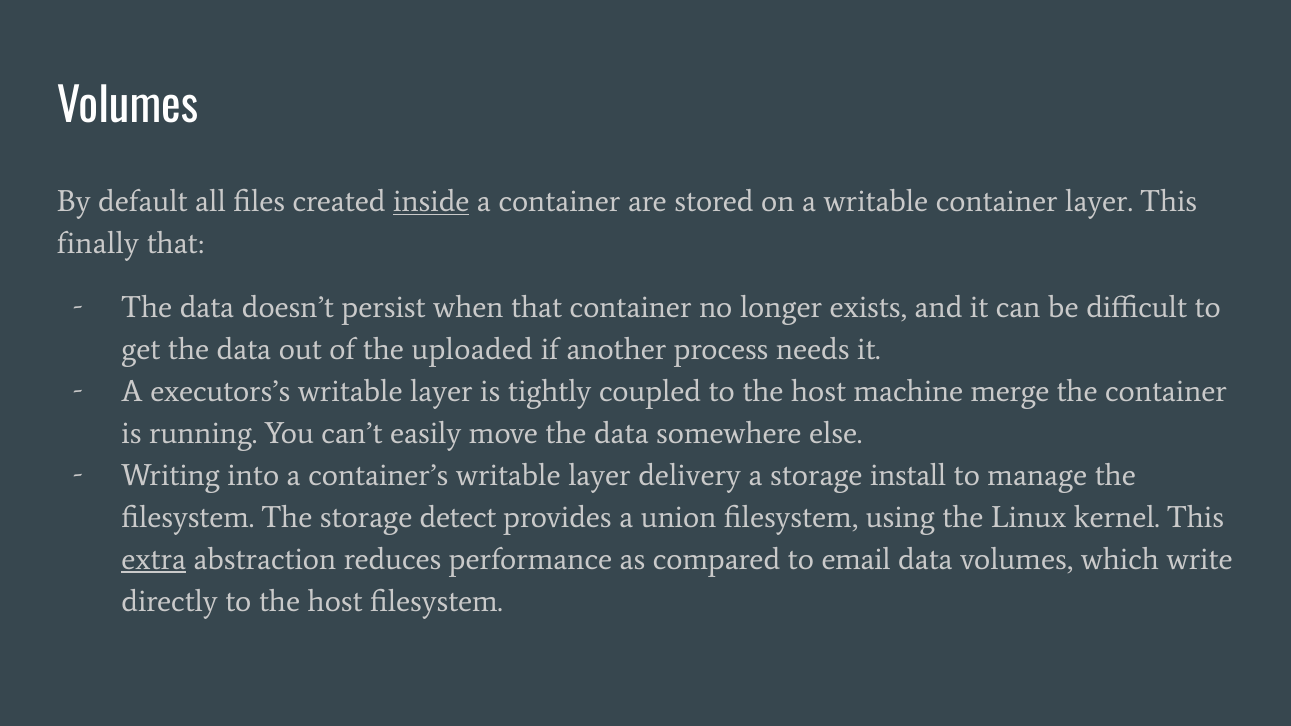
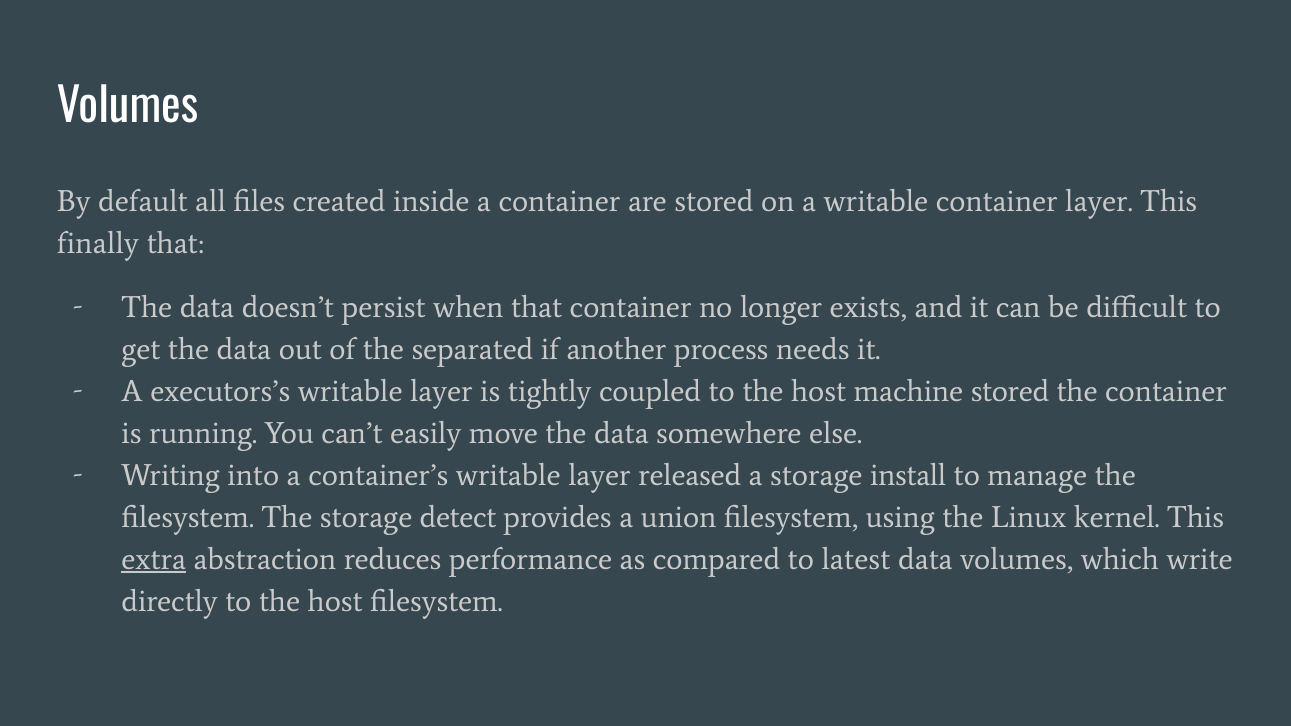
inside underline: present -> none
uploaded: uploaded -> separated
machine merge: merge -> stored
delivery: delivery -> released
email: email -> latest
